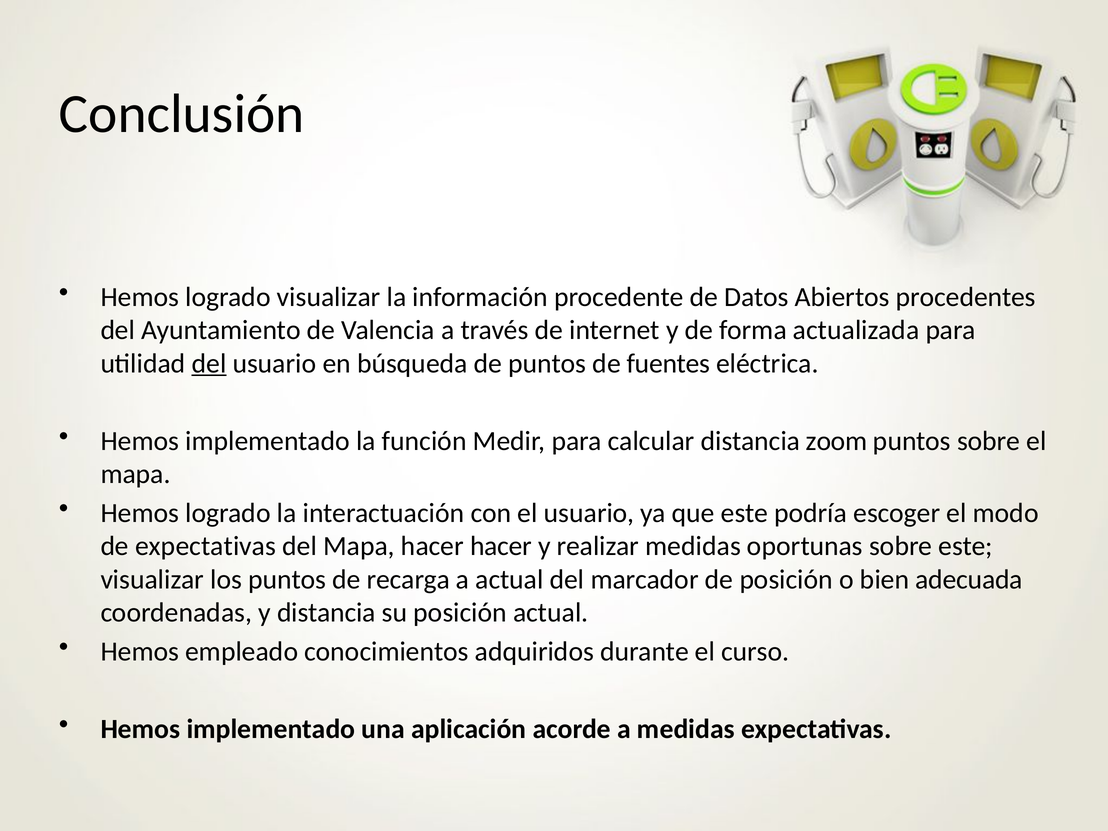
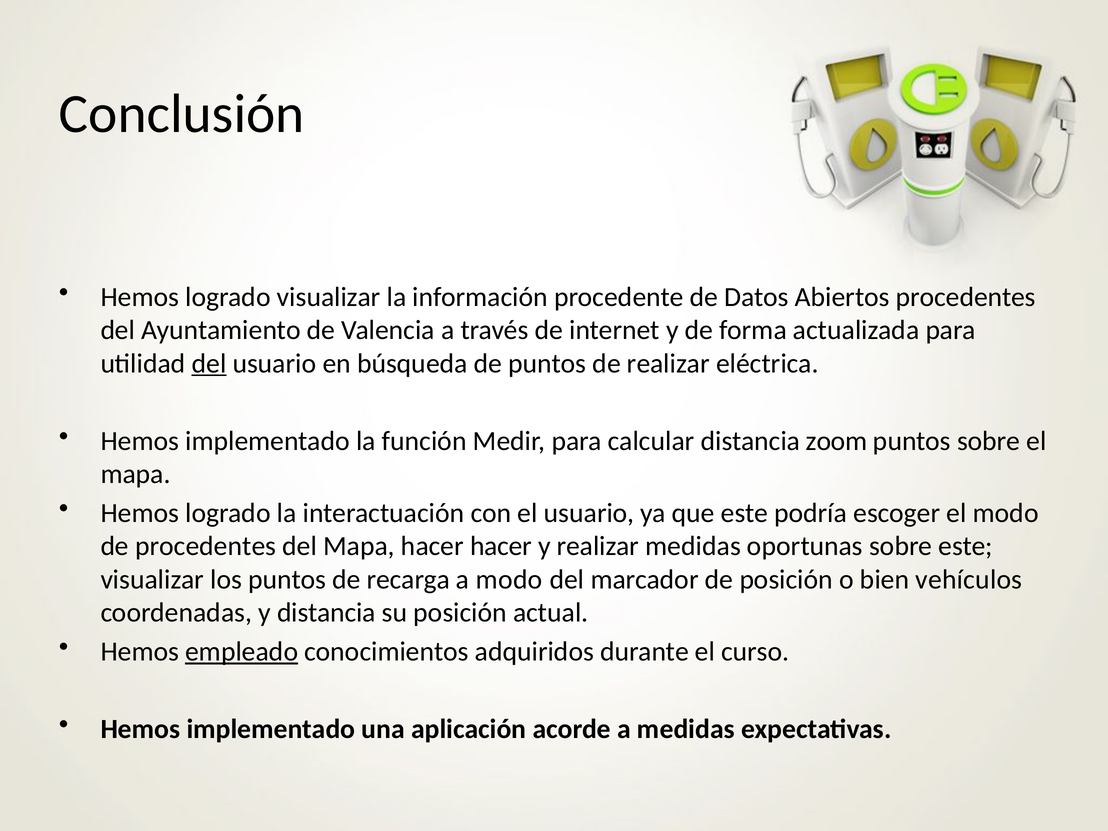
de fuentes: fuentes -> realizar
de expectativas: expectativas -> procedentes
a actual: actual -> modo
adecuada: adecuada -> vehículos
empleado underline: none -> present
